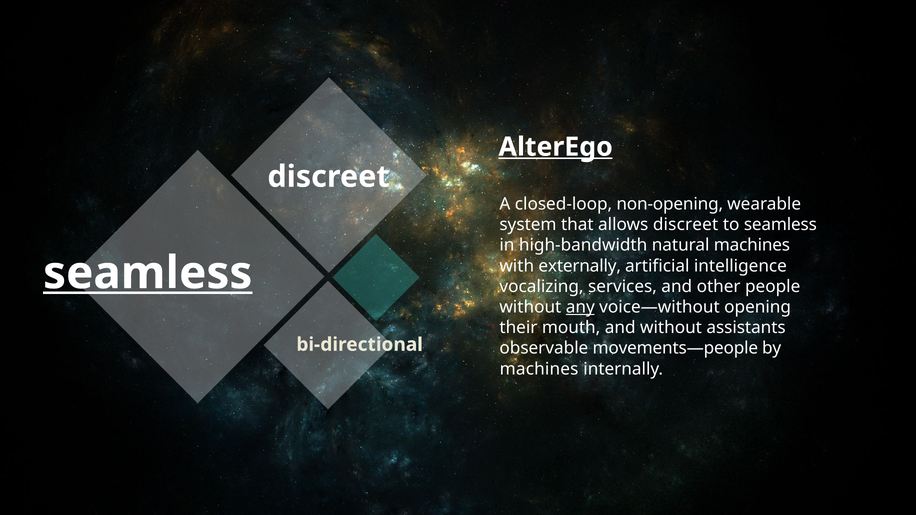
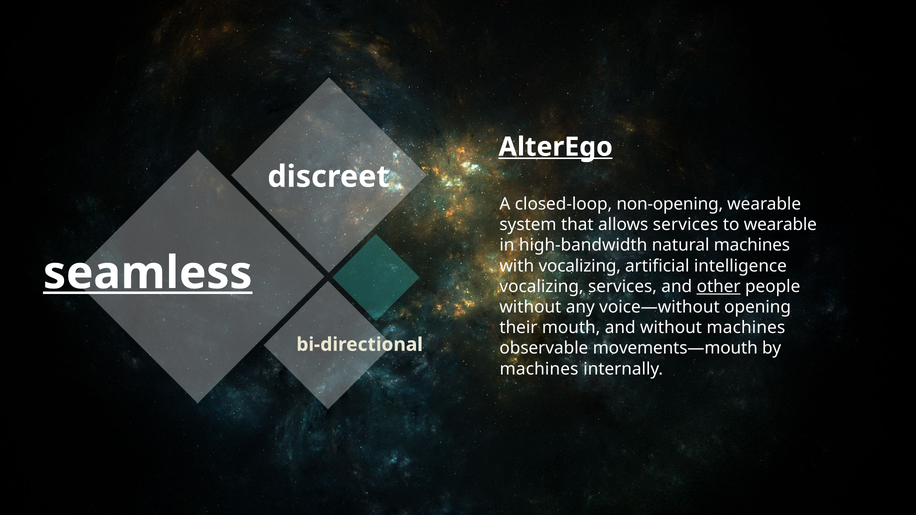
allows discreet: discreet -> services
to seamless: seamless -> wearable
with externally: externally -> vocalizing
other underline: none -> present
any underline: present -> none
without assistants: assistants -> machines
movements—people: movements—people -> movements—mouth
